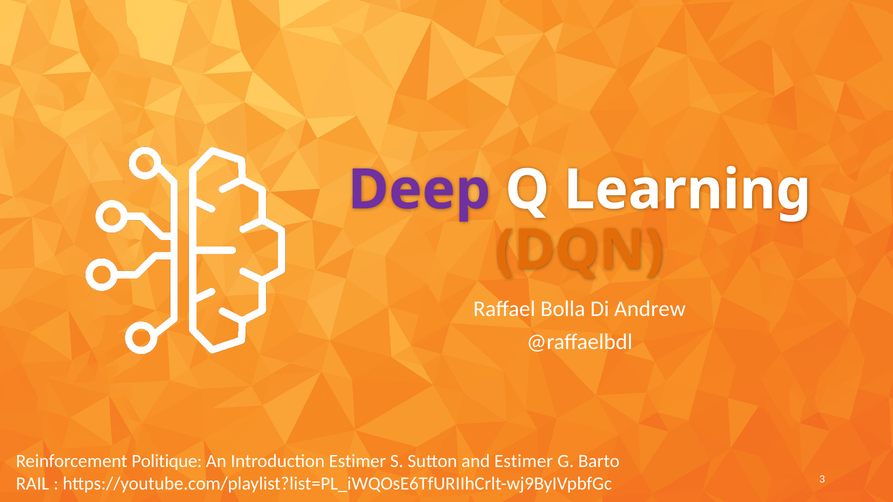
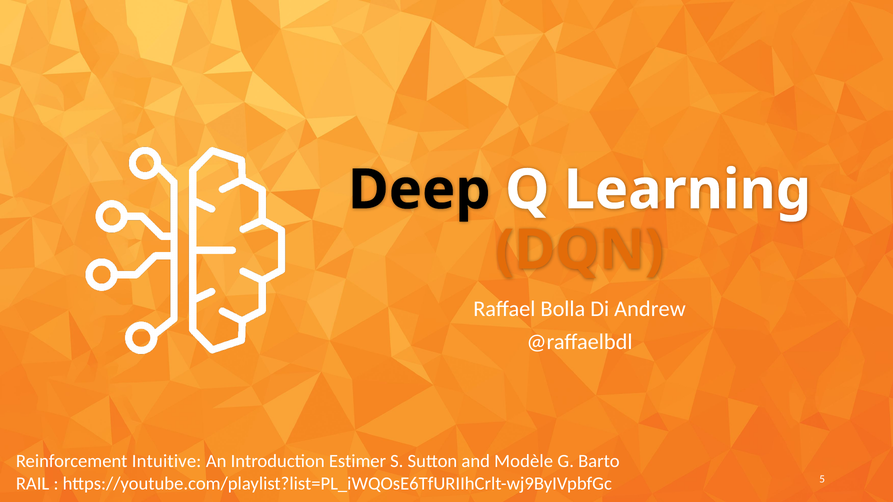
Deep colour: purple -> black
Politique: Politique -> Intuitive
and Estimer: Estimer -> Modèle
3: 3 -> 5
